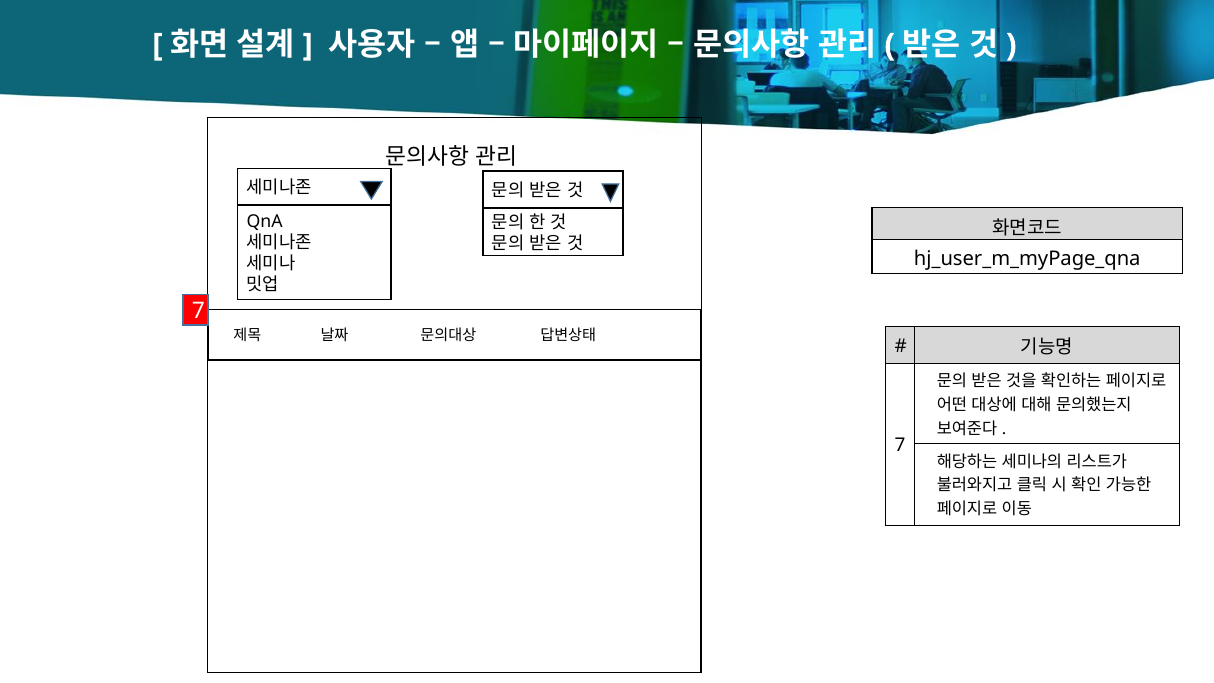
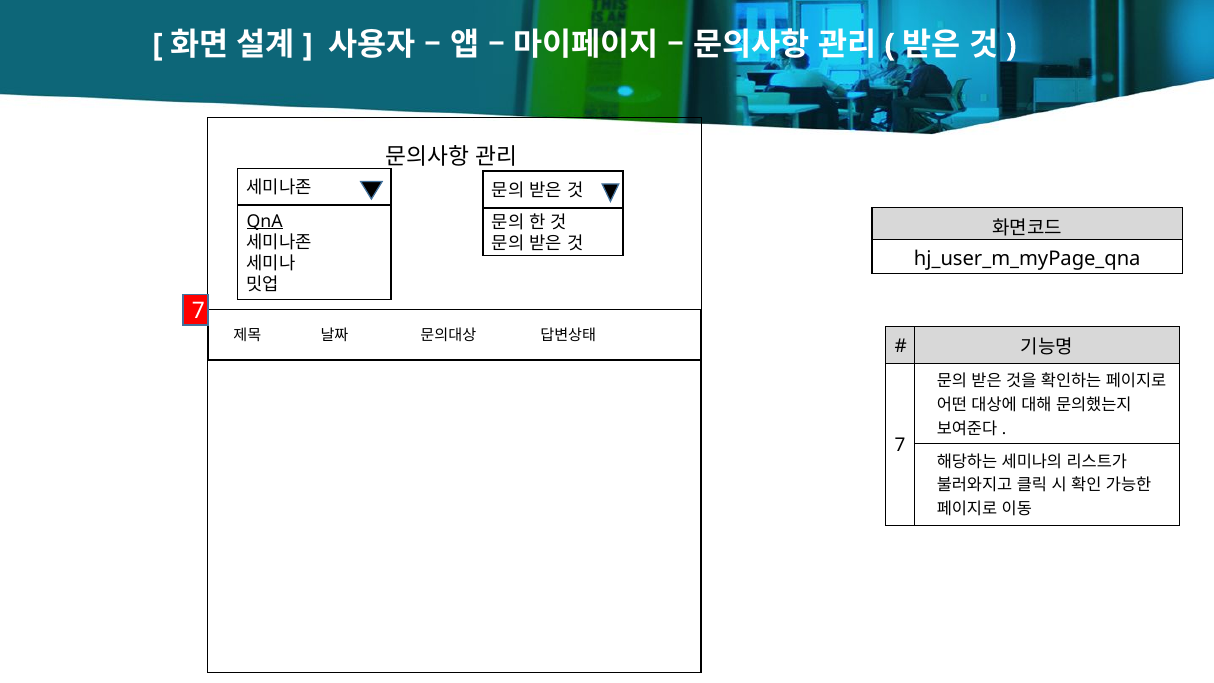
QnA underline: none -> present
